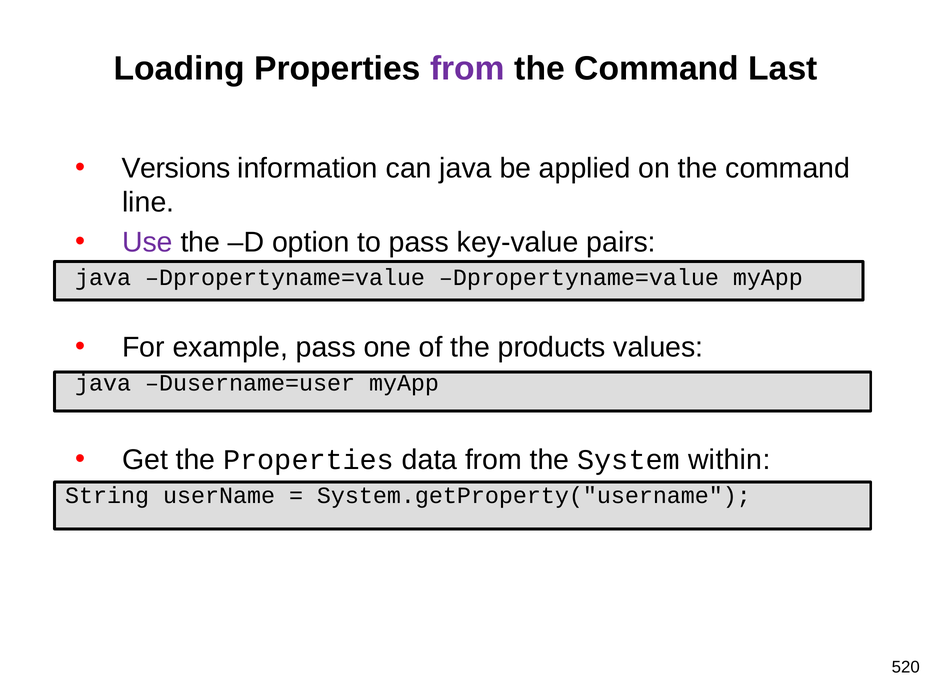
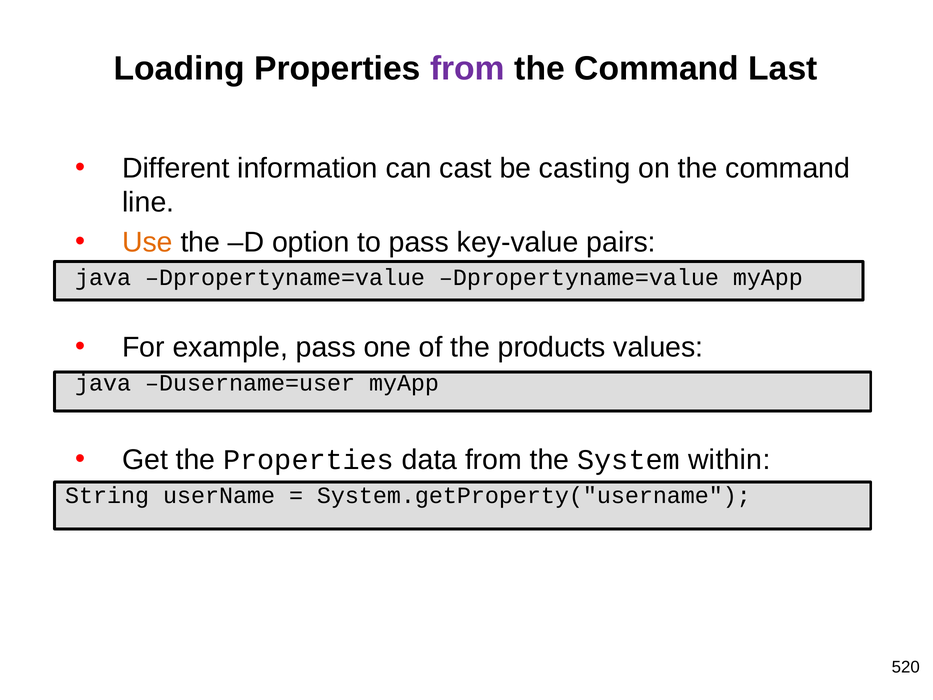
Versions: Versions -> Different
can java: java -> cast
applied: applied -> casting
Use colour: purple -> orange
